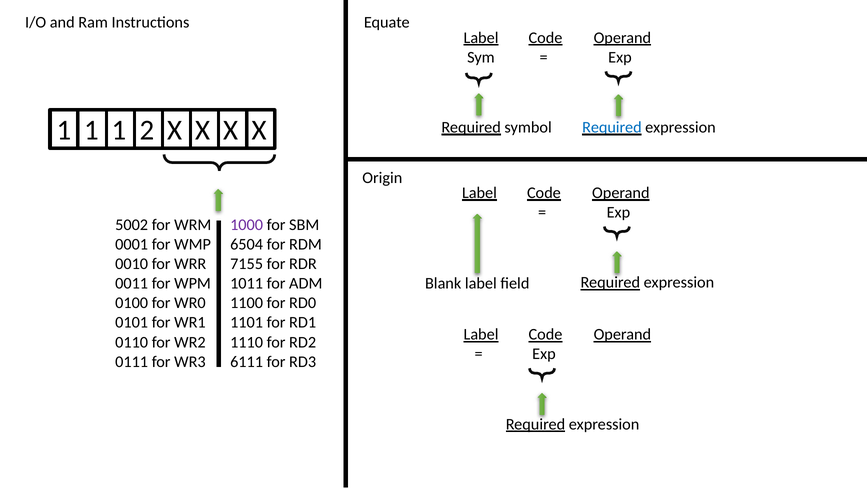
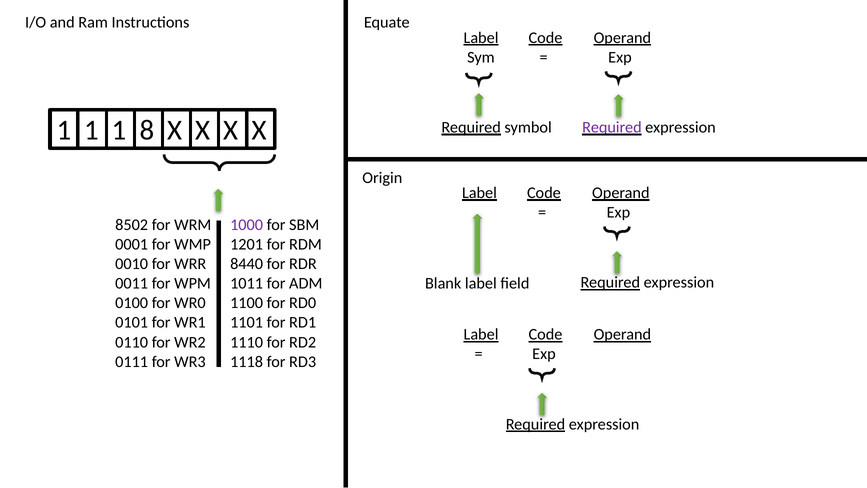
2: 2 -> 8
Required at (612, 127) colour: blue -> purple
5002: 5002 -> 8502
6504: 6504 -> 1201
7155: 7155 -> 8440
6111: 6111 -> 1118
